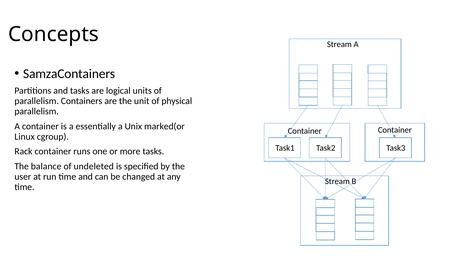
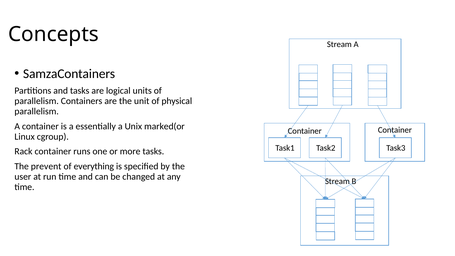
balance: balance -> prevent
undeleted: undeleted -> everything
